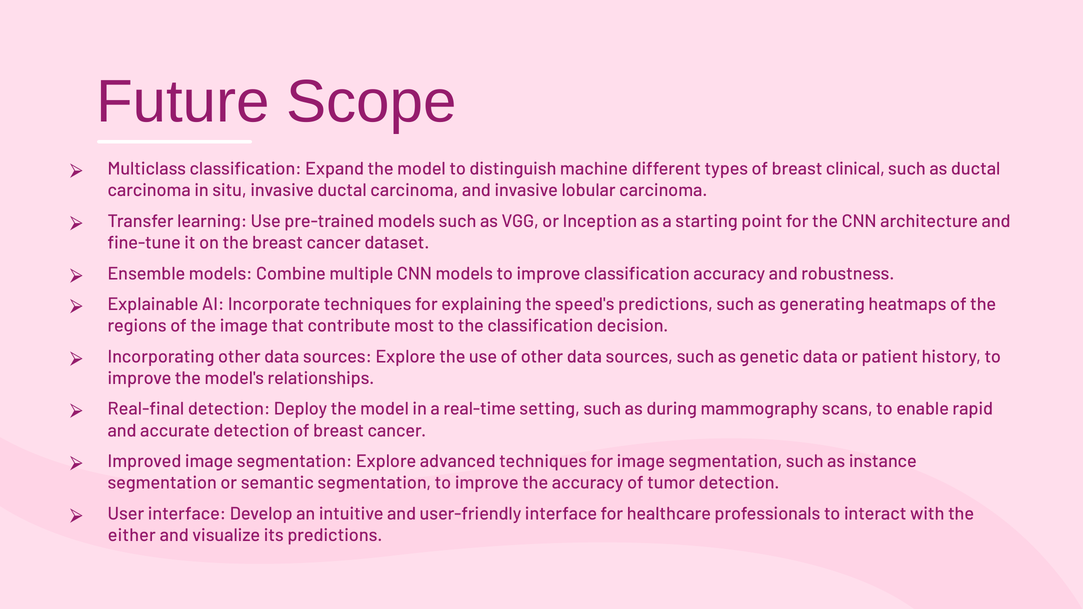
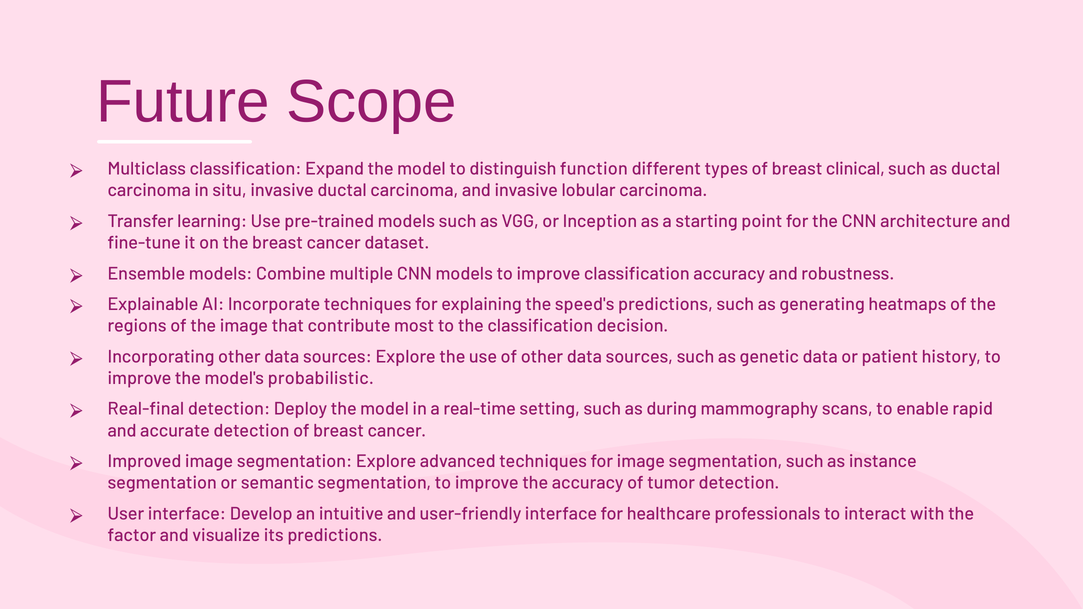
machine: machine -> function
relationships: relationships -> probabilistic
either: either -> factor
